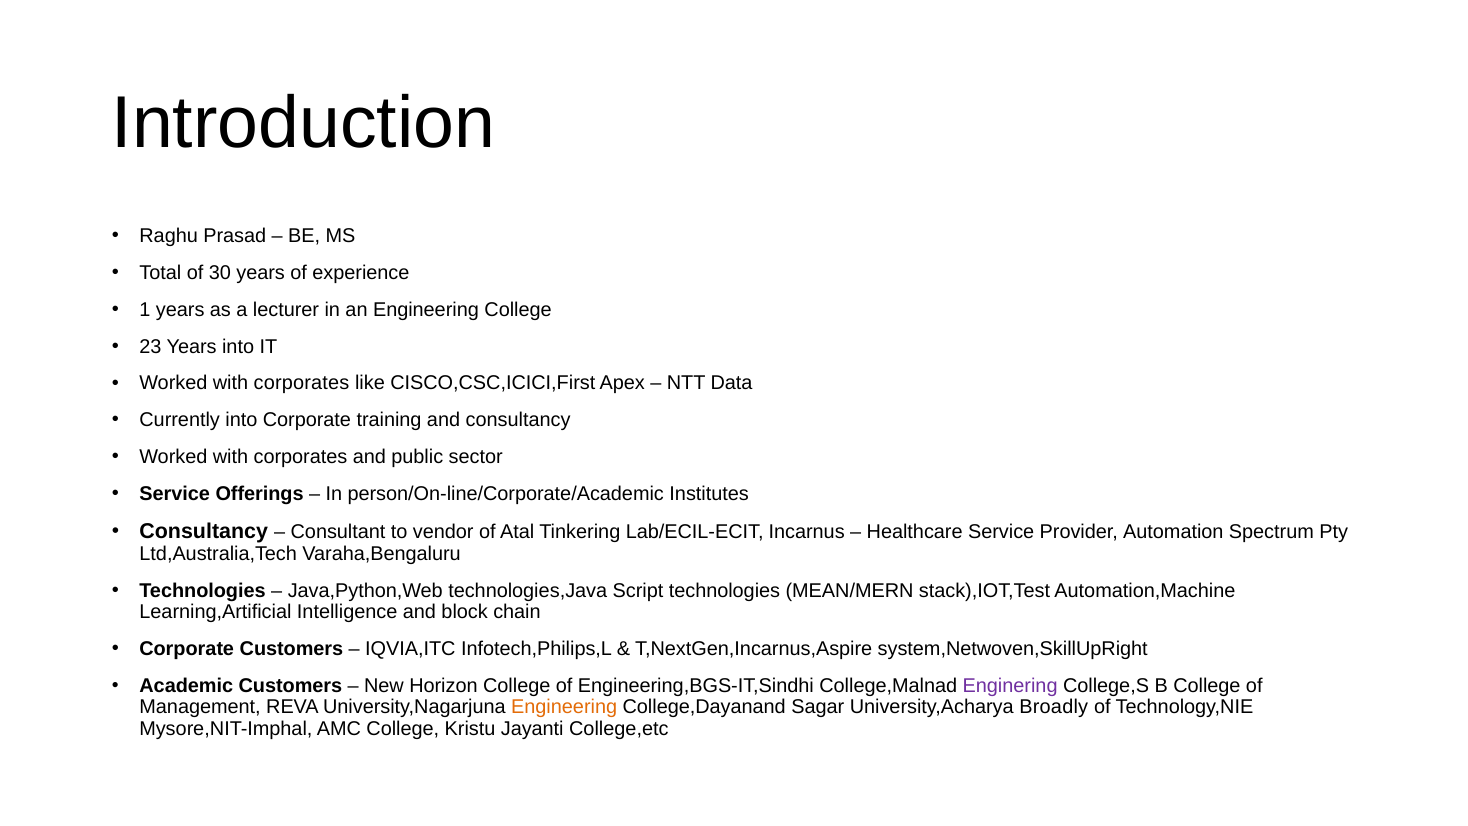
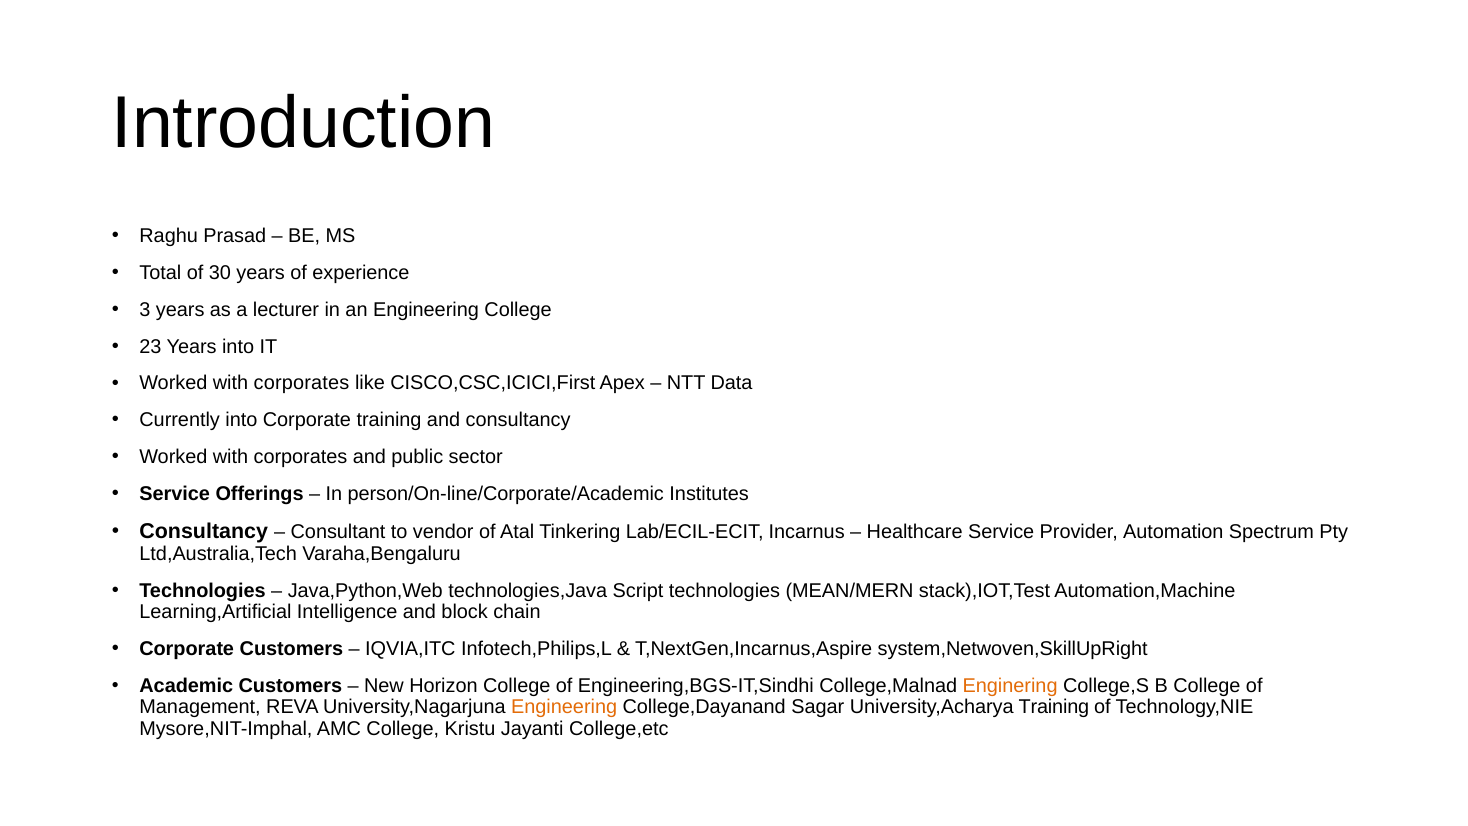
1: 1 -> 3
Enginering colour: purple -> orange
University,Acharya Broadly: Broadly -> Training
